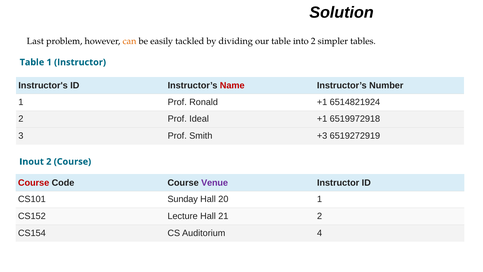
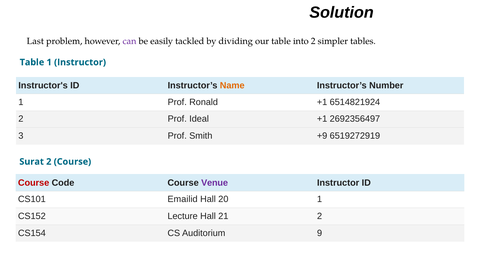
can colour: orange -> purple
Name colour: red -> orange
6519972918: 6519972918 -> 2692356497
+3: +3 -> +9
Inout: Inout -> Surat
Sunday: Sunday -> Emailid
4: 4 -> 9
